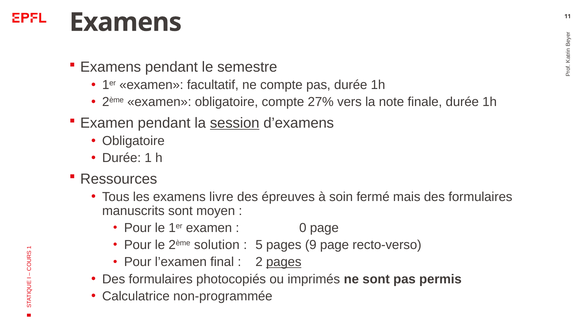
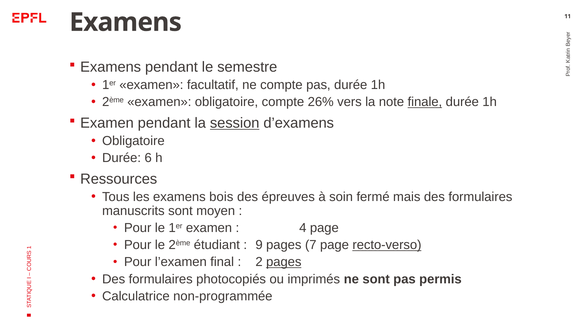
27%: 27% -> 26%
finale underline: none -> present
Durée 1: 1 -> 6
livre: livre -> bois
0: 0 -> 4
solution: solution -> étudiant
5: 5 -> 9
9: 9 -> 7
recto-verso underline: none -> present
